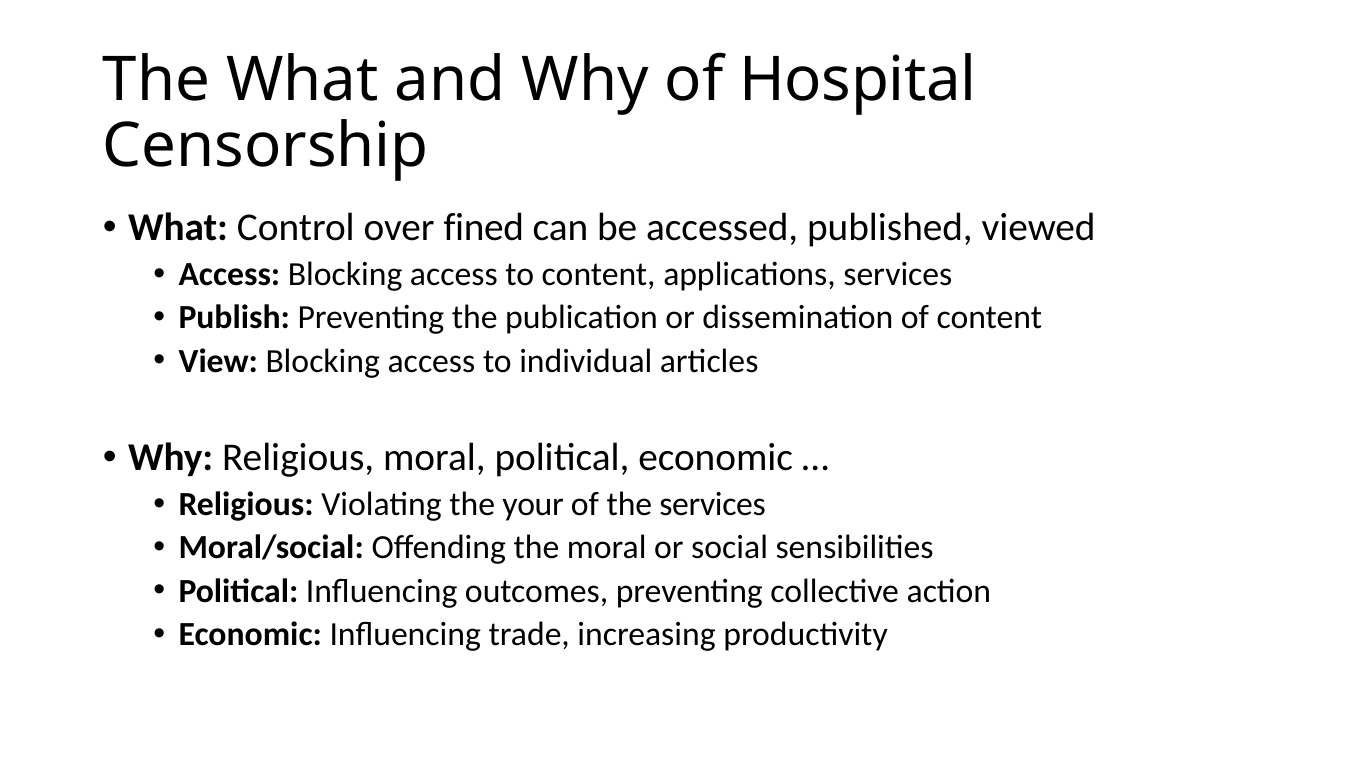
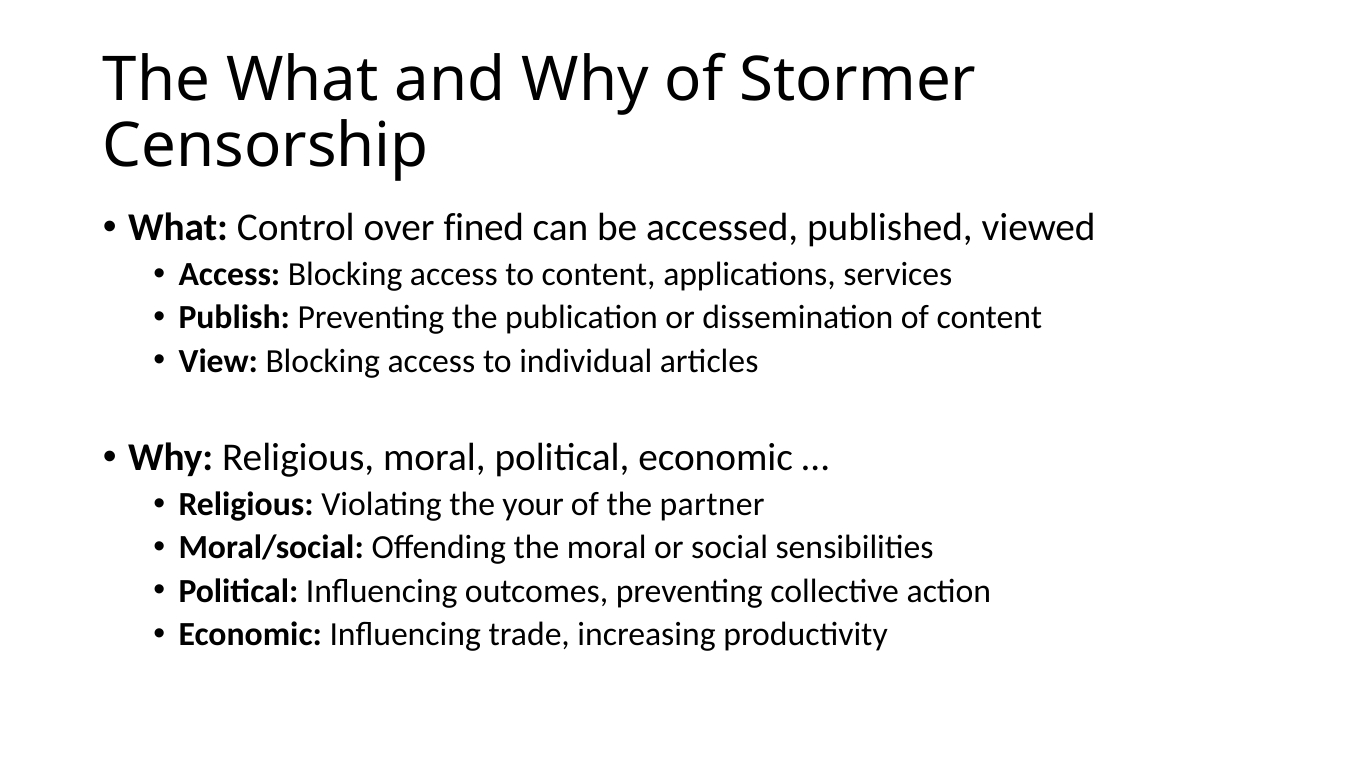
Hospital: Hospital -> Stormer
the services: services -> partner
